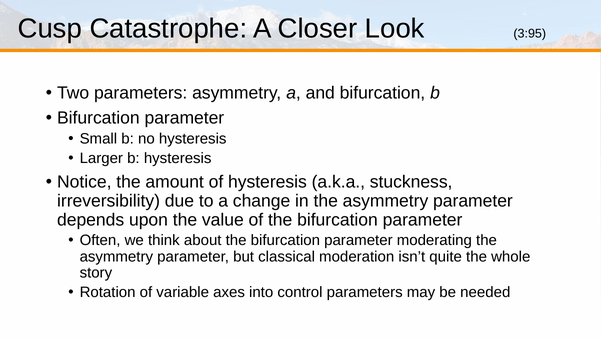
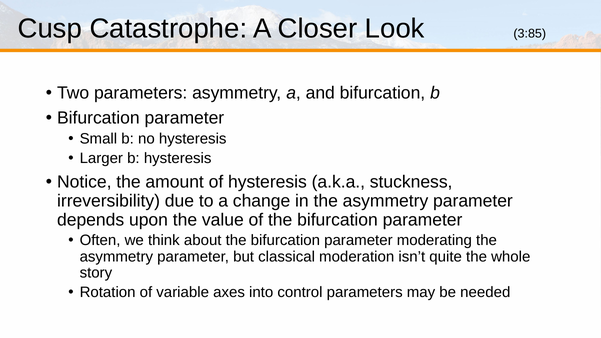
3:95: 3:95 -> 3:85
